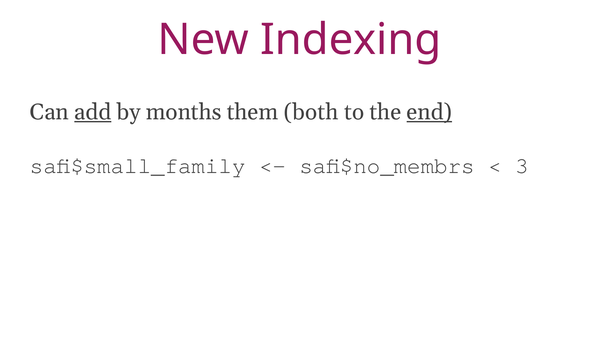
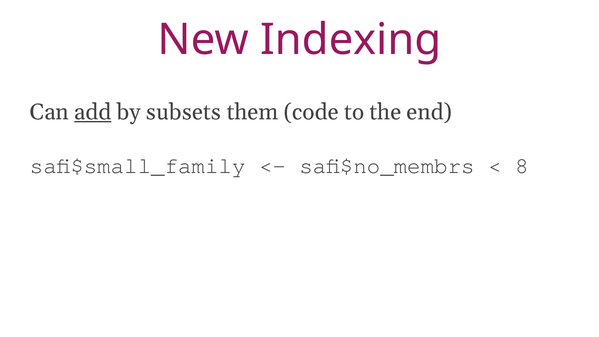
months: months -> subsets
both: both -> code
end underline: present -> none
3: 3 -> 8
